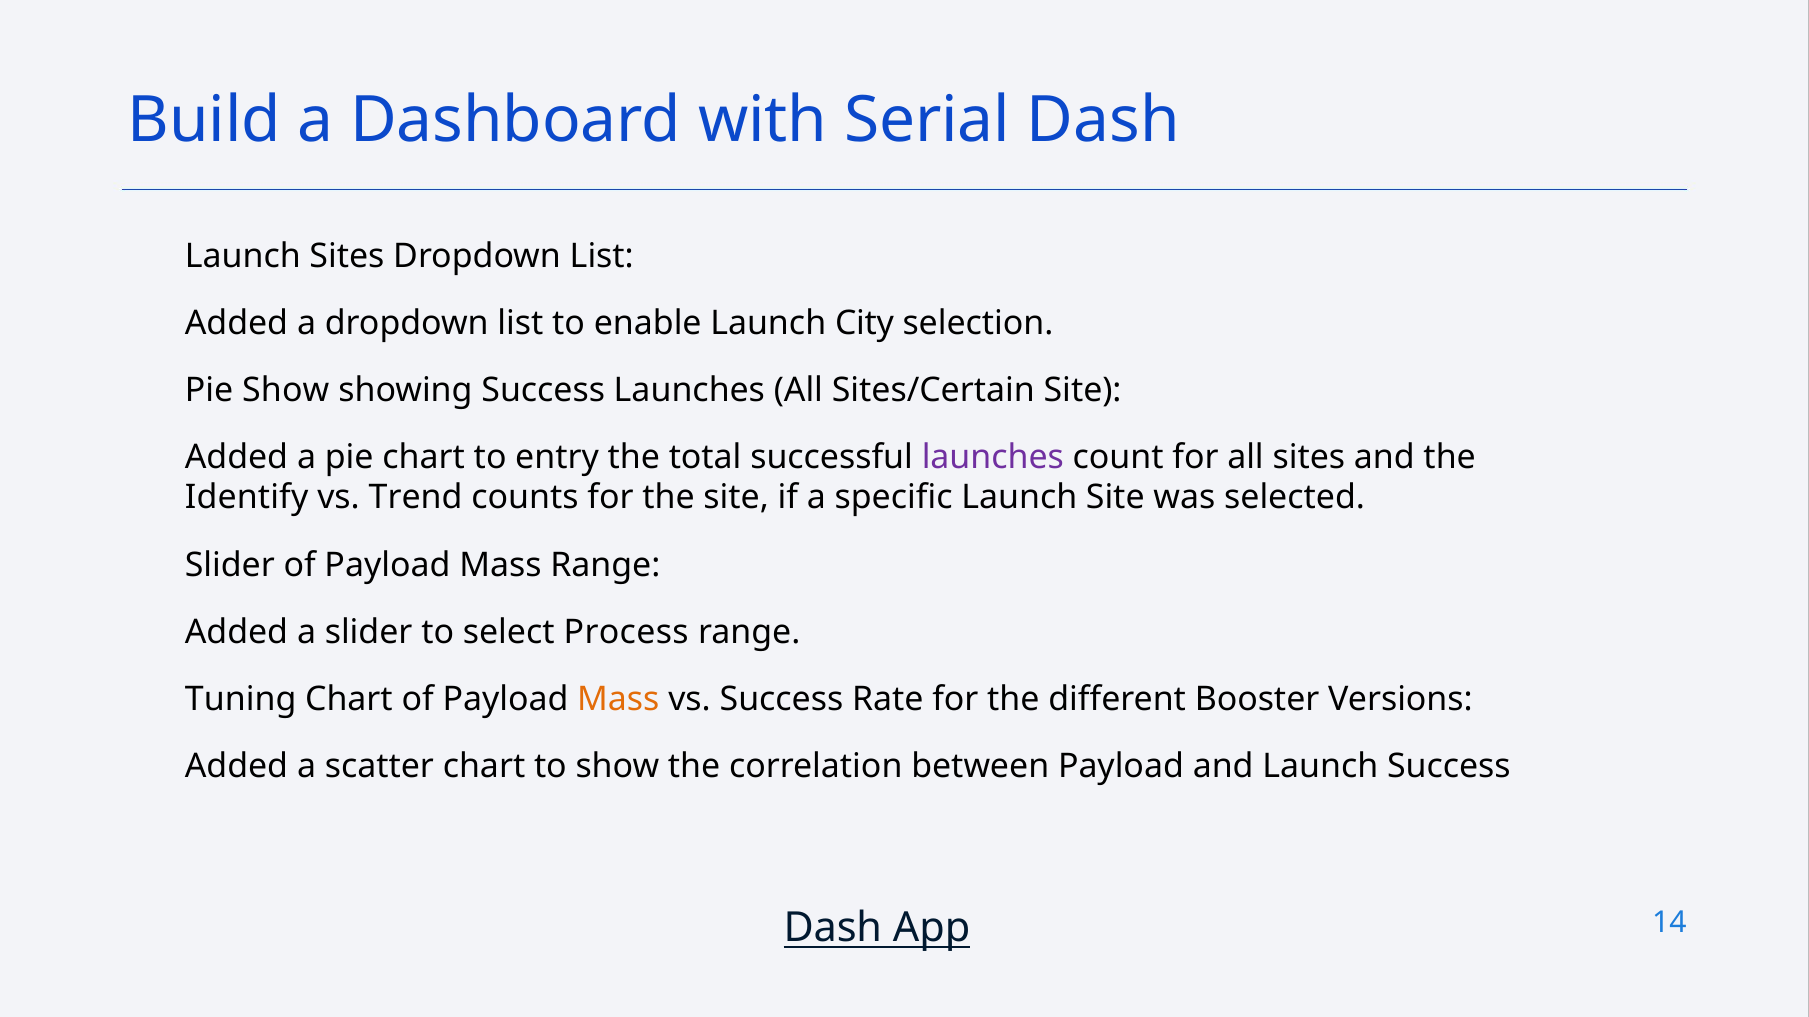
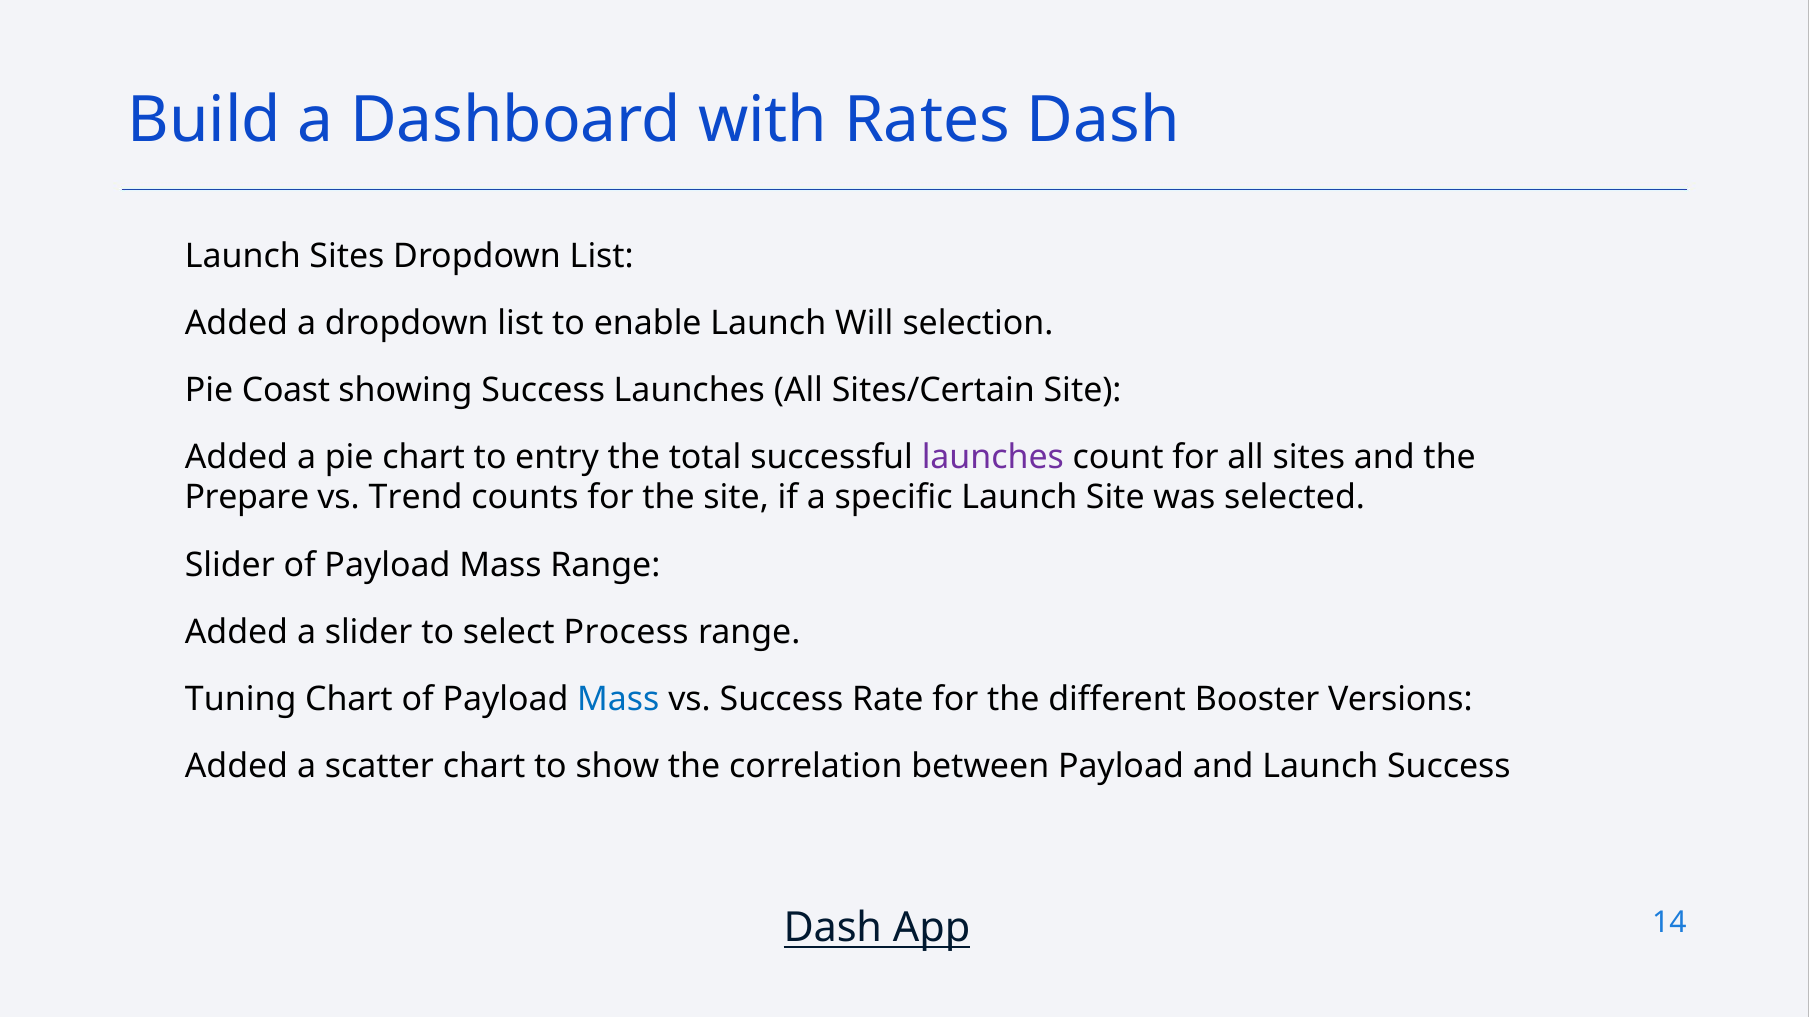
Serial: Serial -> Rates
City: City -> Will
Pie Show: Show -> Coast
Identify: Identify -> Prepare
Mass at (618, 699) colour: orange -> blue
